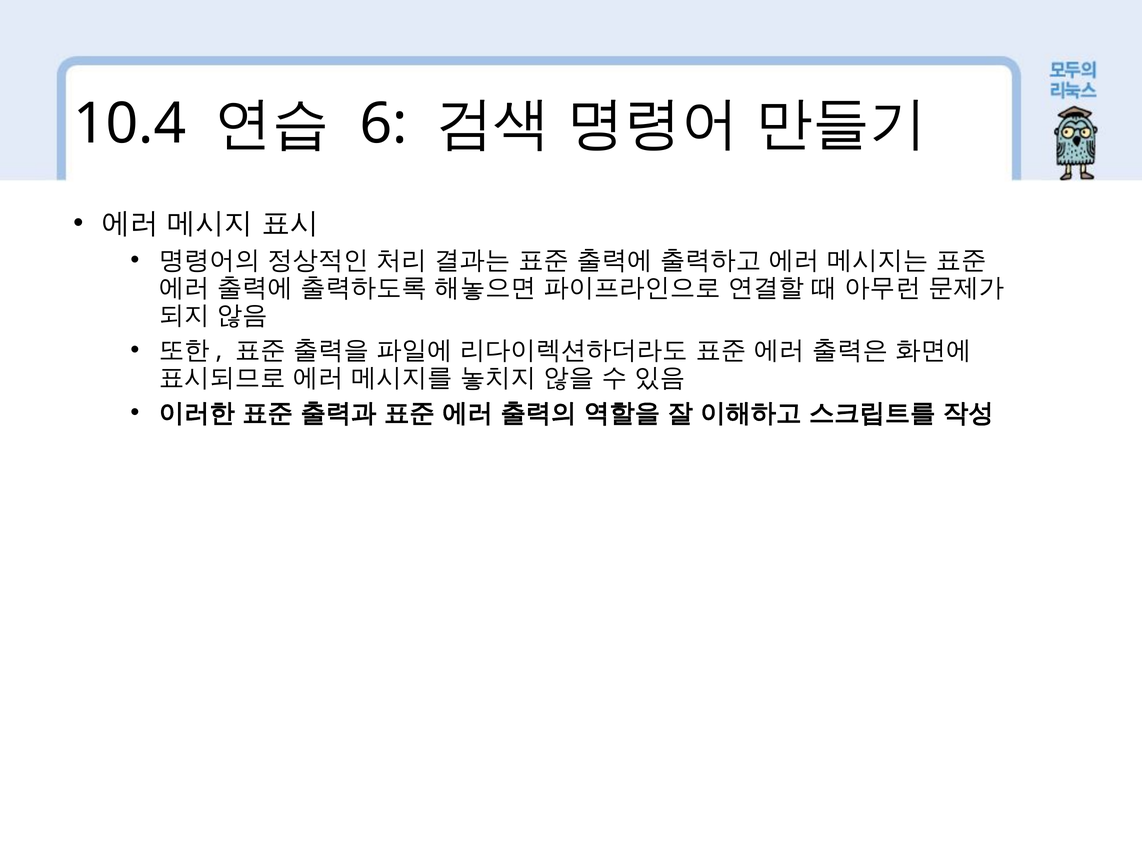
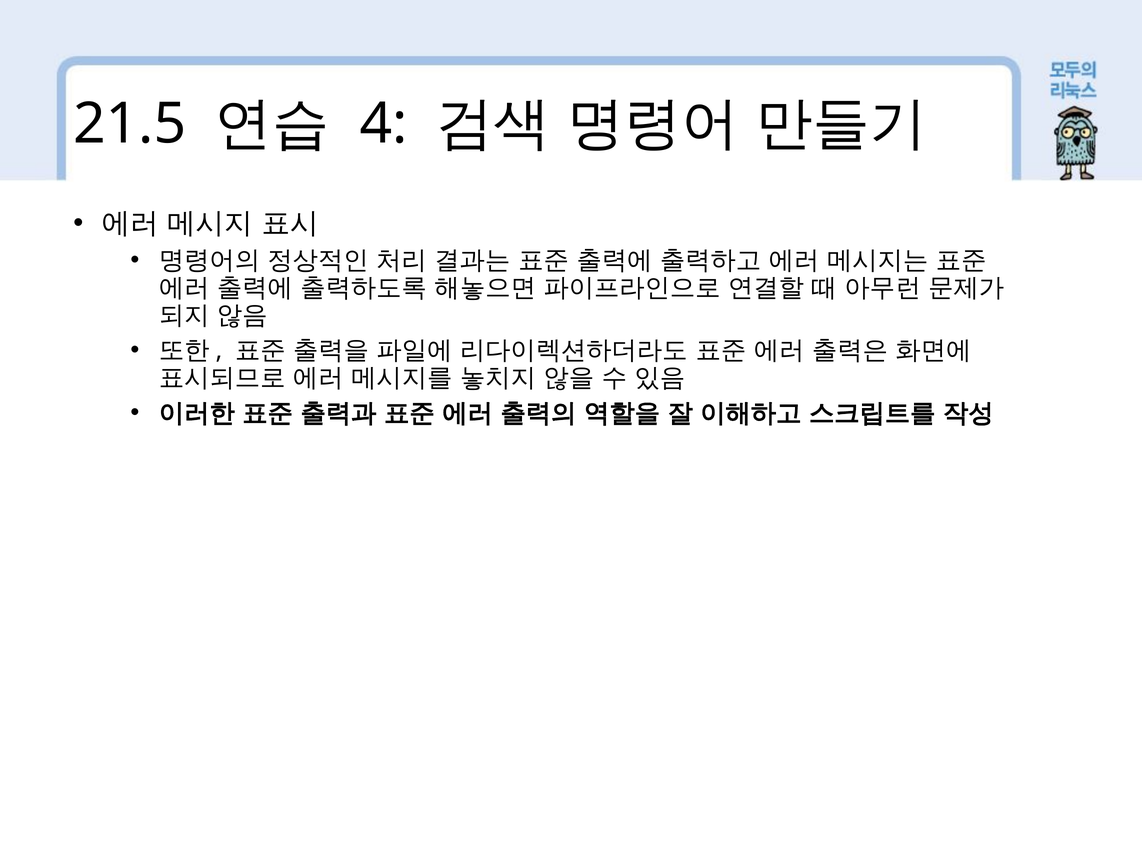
10.4: 10.4 -> 21.5
6: 6 -> 4
